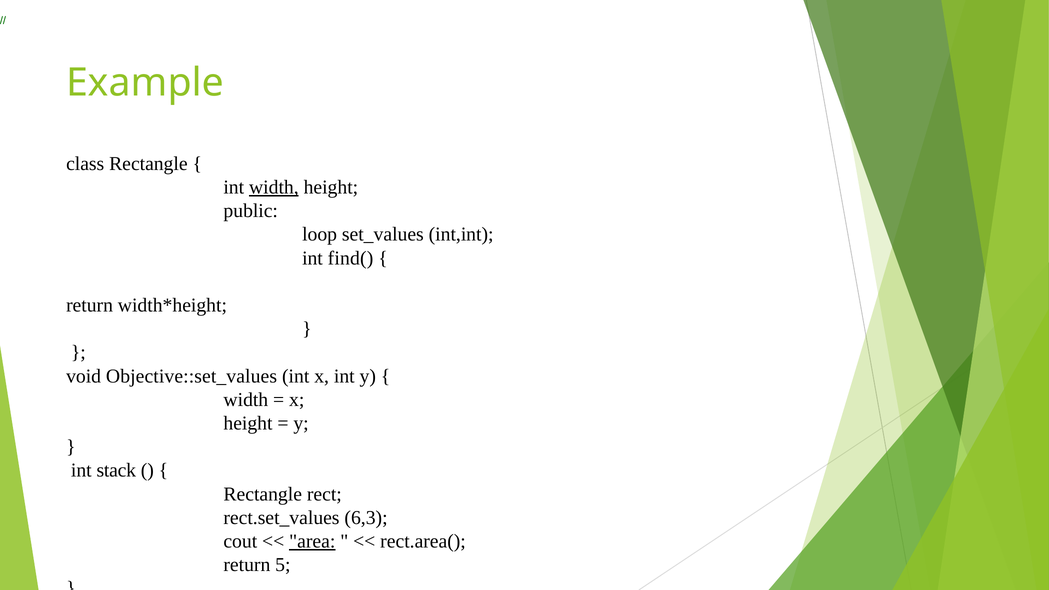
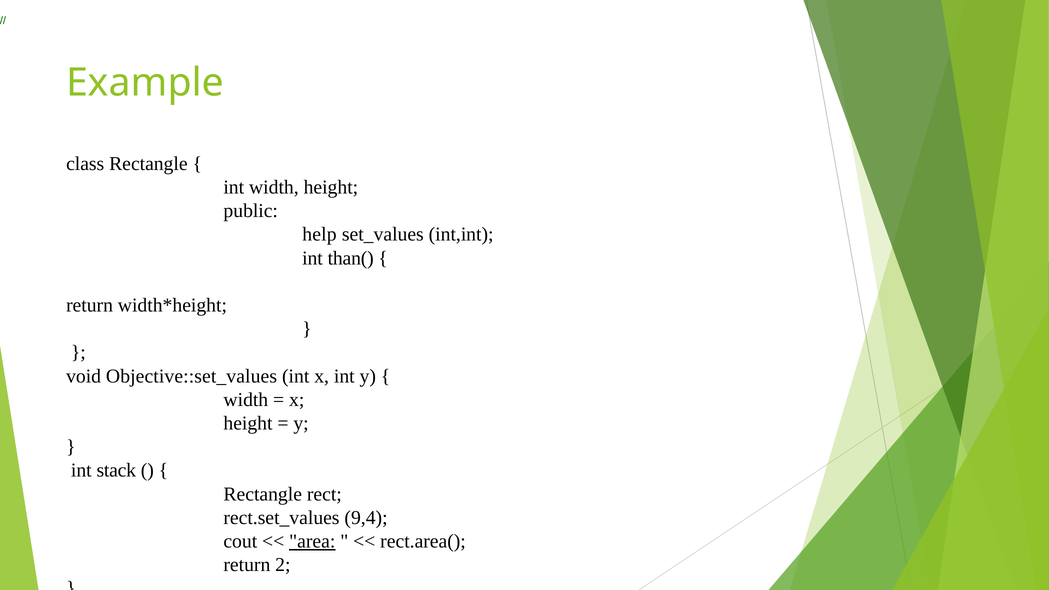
width at (274, 187) underline: present -> none
loop: loop -> help
find(: find( -> than(
6,3: 6,3 -> 9,4
5: 5 -> 2
